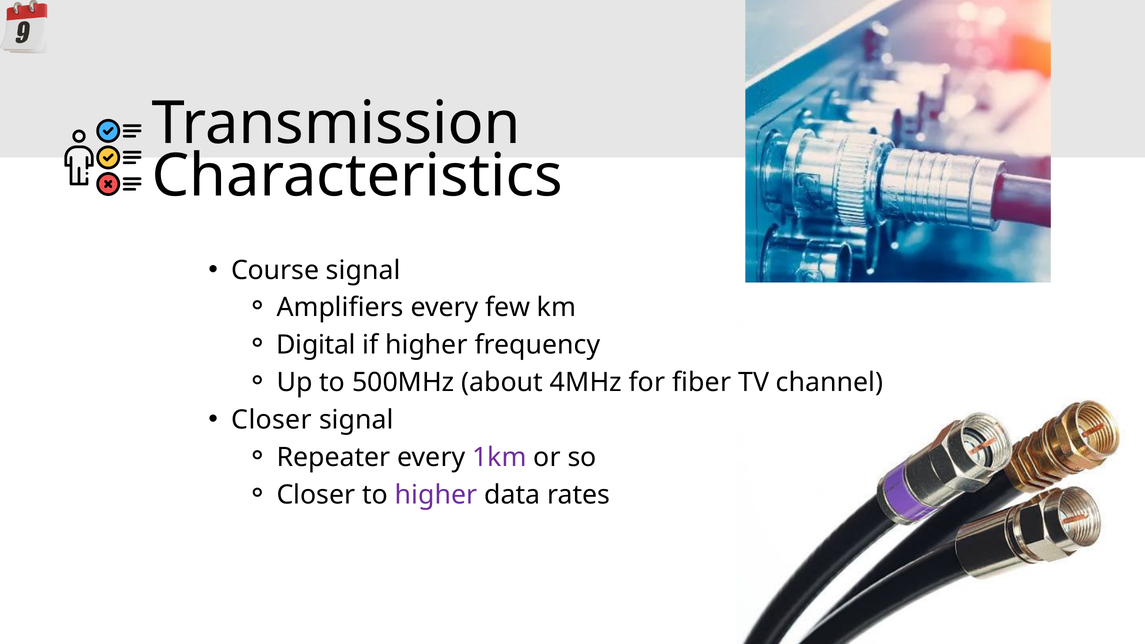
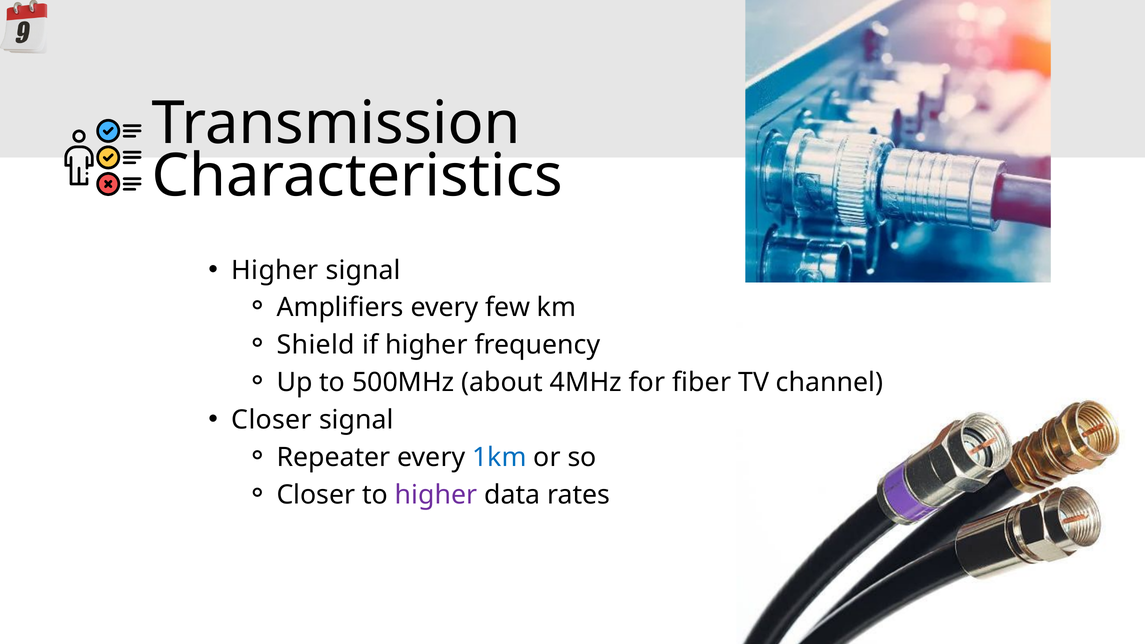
Course at (275, 270): Course -> Higher
Digital: Digital -> Shield
1km colour: purple -> blue
